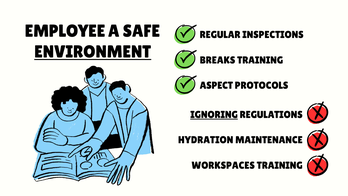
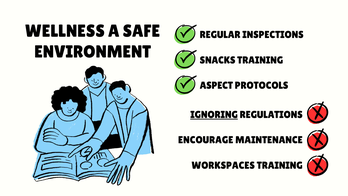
EMPLOYEE: EMPLOYEE -> WELLNESS
ENVIRONMENT underline: present -> none
BREAKS: BREAKS -> SNACKS
HYDRATION: HYDRATION -> ENCOURAGE
